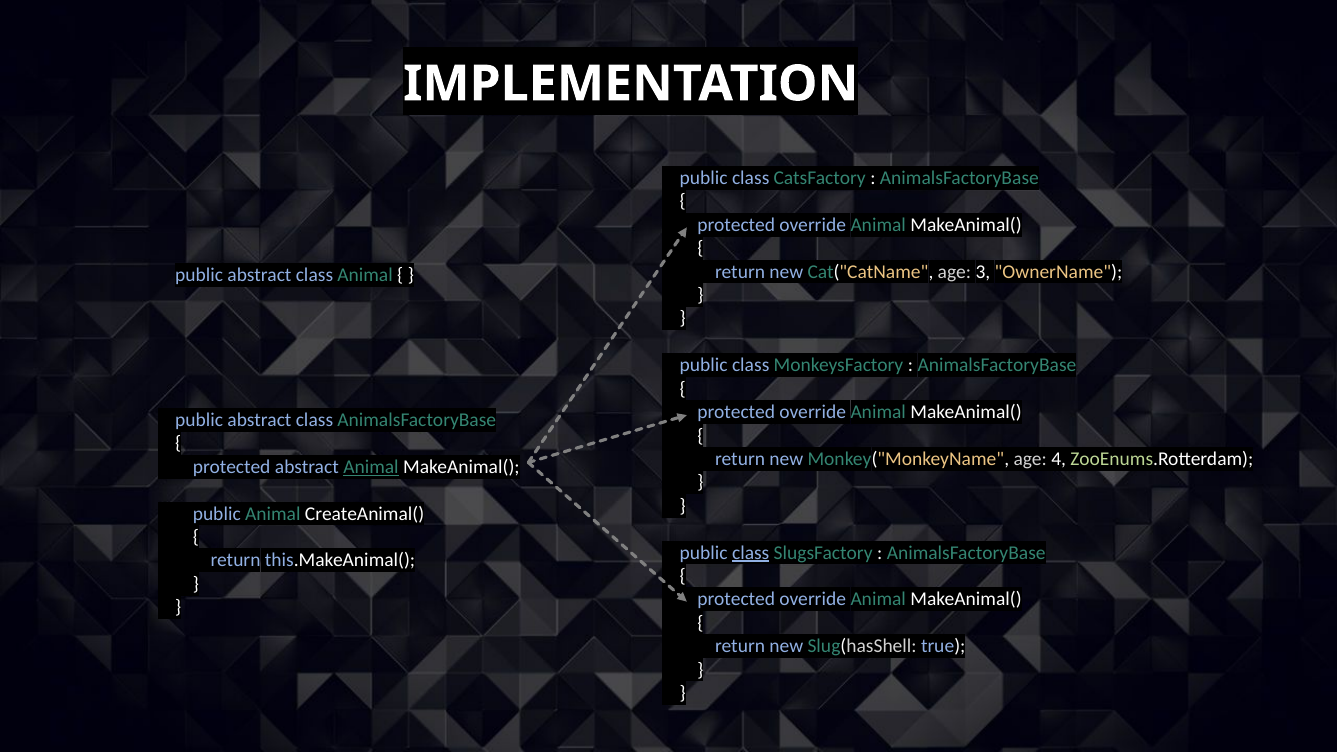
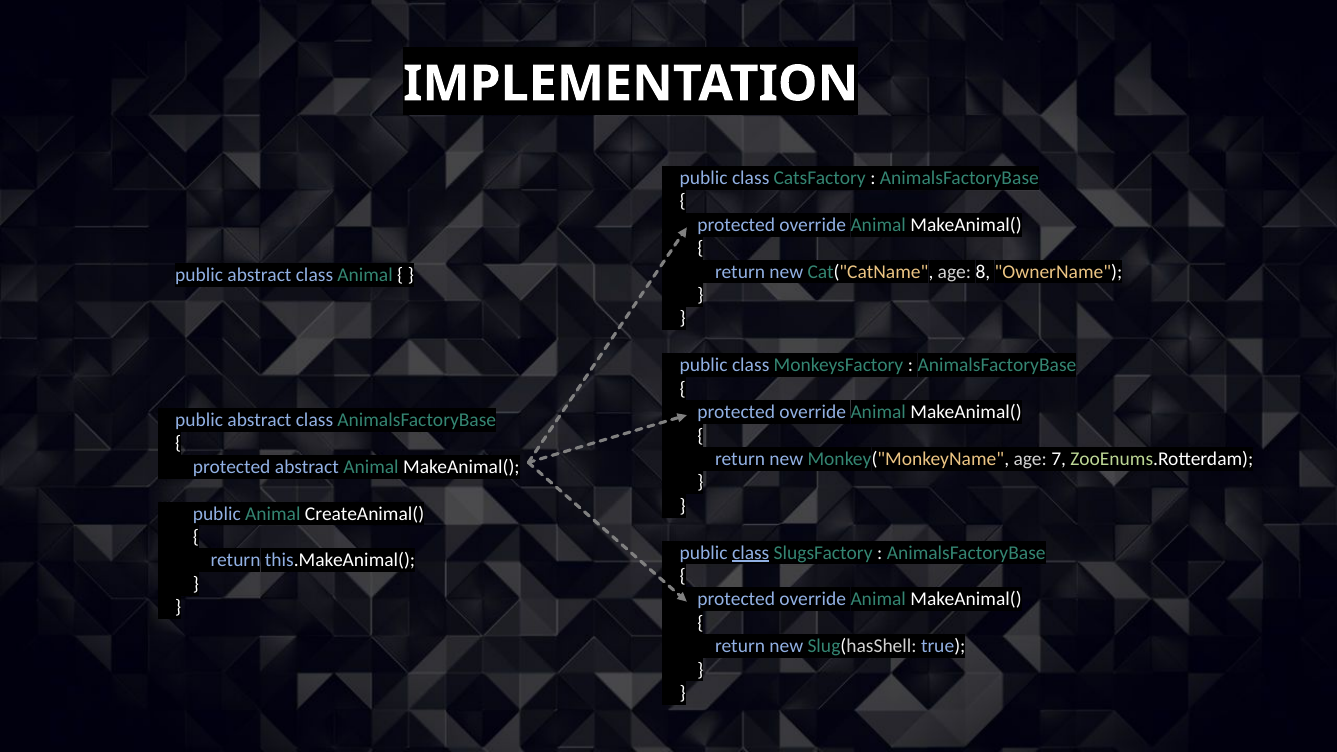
3: 3 -> 8
4: 4 -> 7
Animal at (371, 467) underline: present -> none
